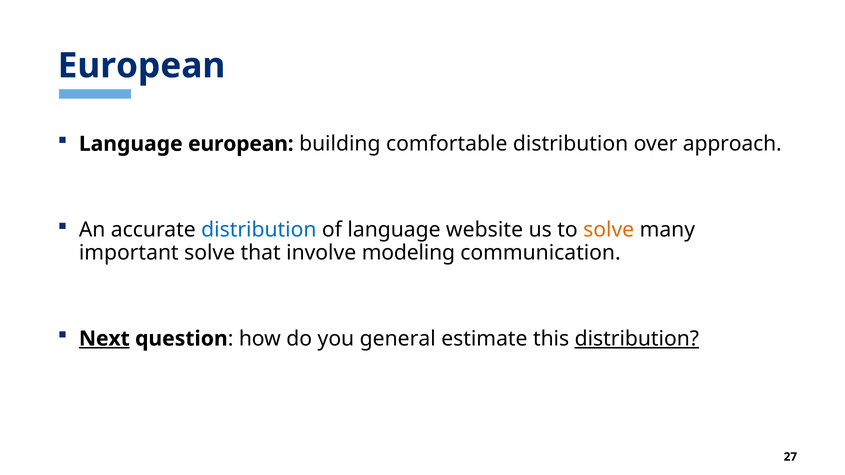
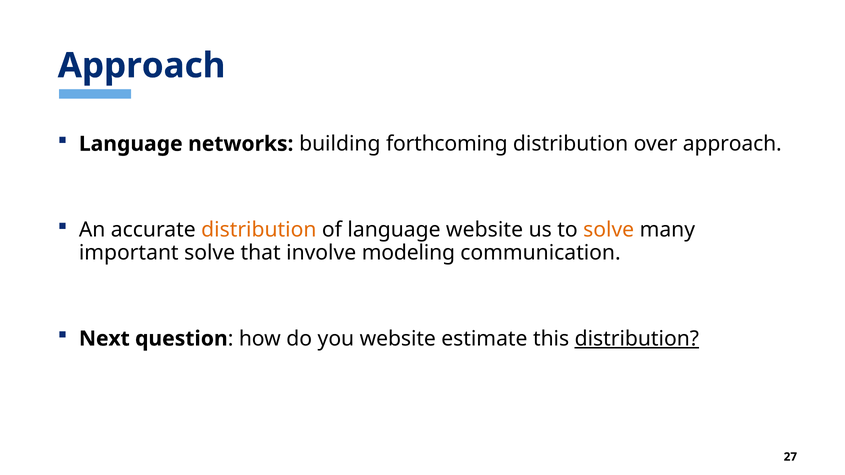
European at (141, 66): European -> Approach
Language european: european -> networks
comfortable: comfortable -> forthcoming
distribution at (259, 230) colour: blue -> orange
Next underline: present -> none
you general: general -> website
